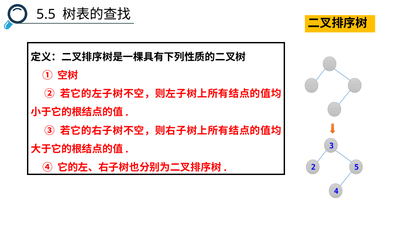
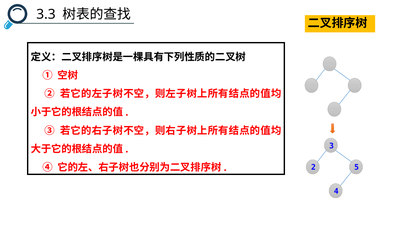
5.5: 5.5 -> 3.3
